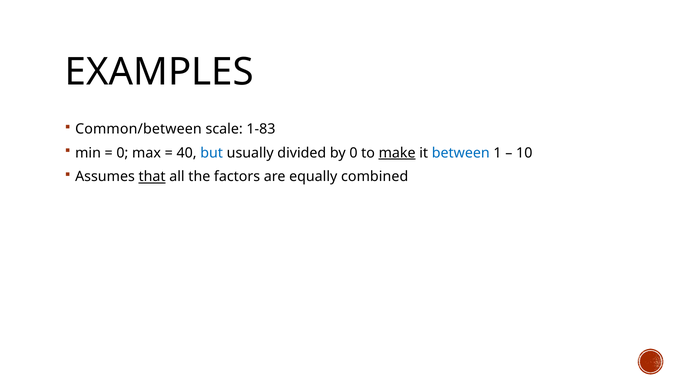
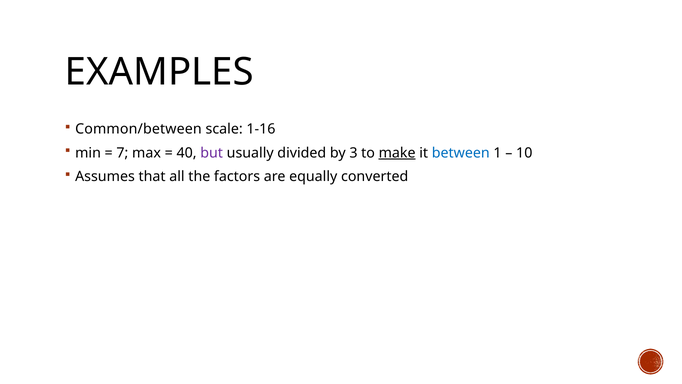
1-83: 1-83 -> 1-16
0 at (122, 153): 0 -> 7
but colour: blue -> purple
by 0: 0 -> 3
that underline: present -> none
combined: combined -> converted
